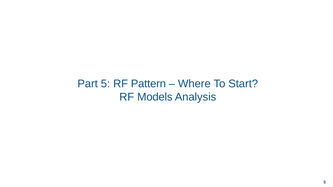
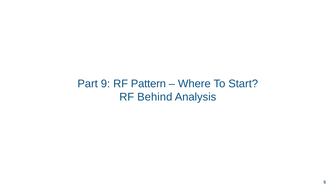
Part 5: 5 -> 9
Models: Models -> Behind
